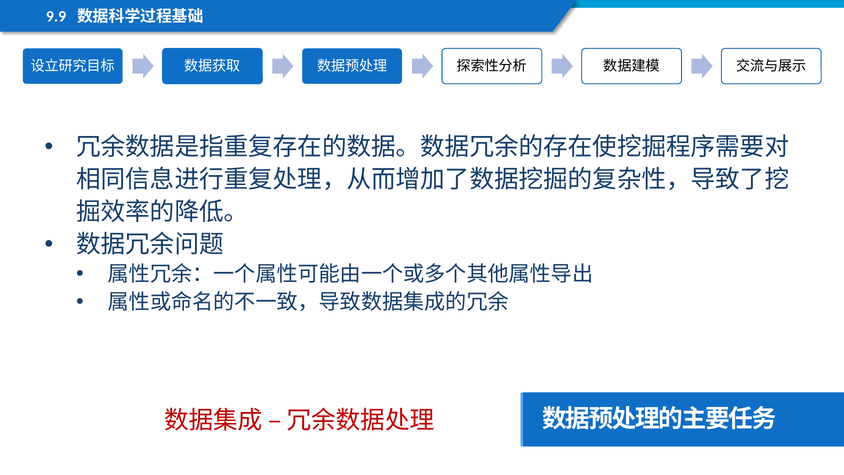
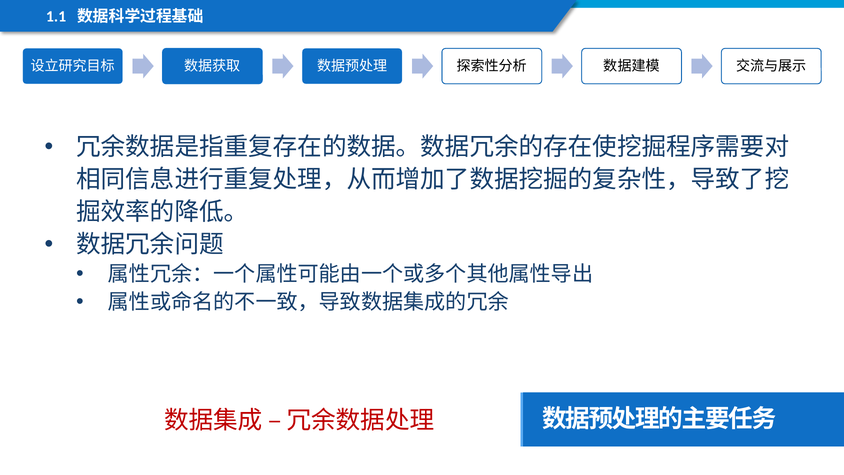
9.9: 9.9 -> 1.1
